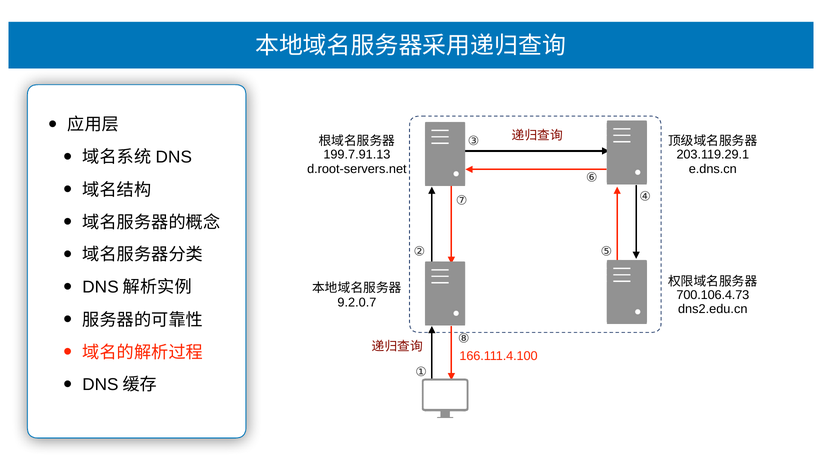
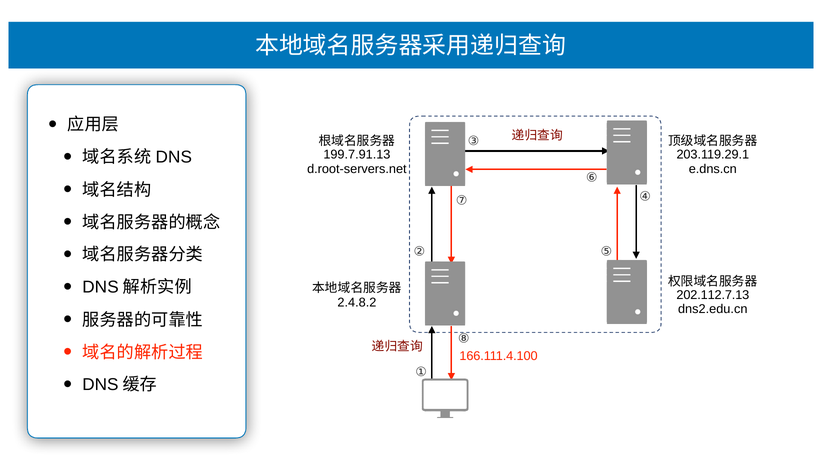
700.106.4.73: 700.106.4.73 -> 202.112.7.13
9.2.0.7: 9.2.0.7 -> 2.4.8.2
